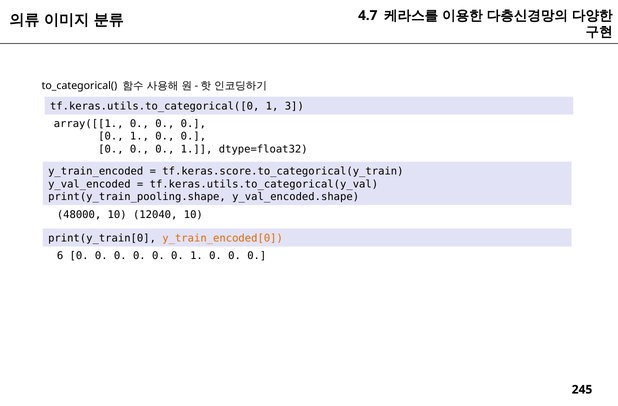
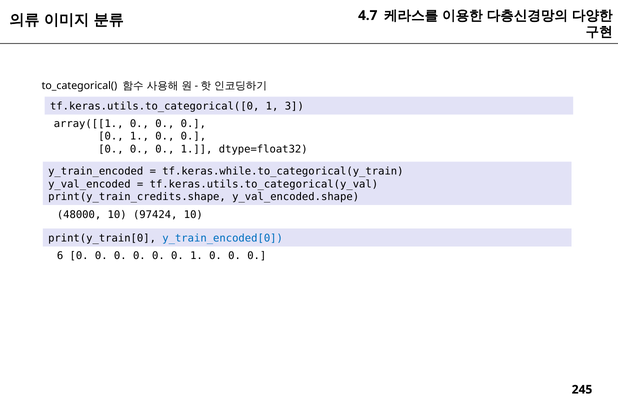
tf.keras.score.to_categorical(y_train: tf.keras.score.to_categorical(y_train -> tf.keras.while.to_categorical(y_train
print(y_train_pooling.shape: print(y_train_pooling.shape -> print(y_train_credits.shape
12040: 12040 -> 97424
y_train_encoded[0 colour: orange -> blue
